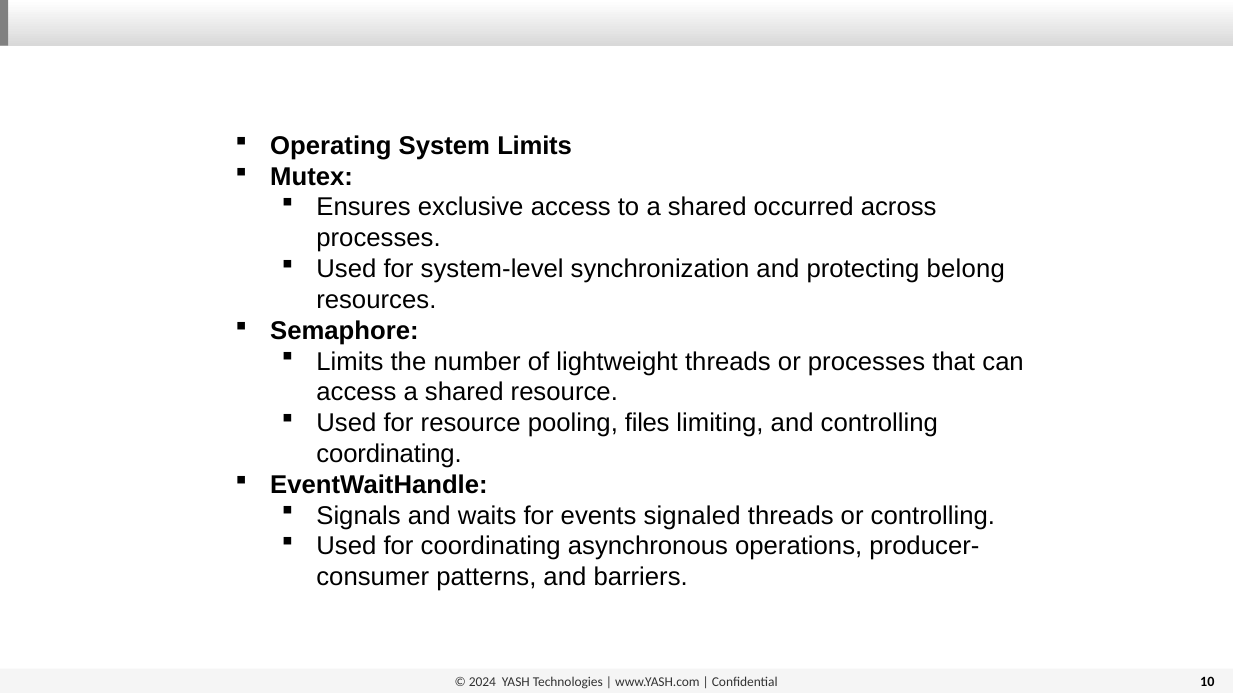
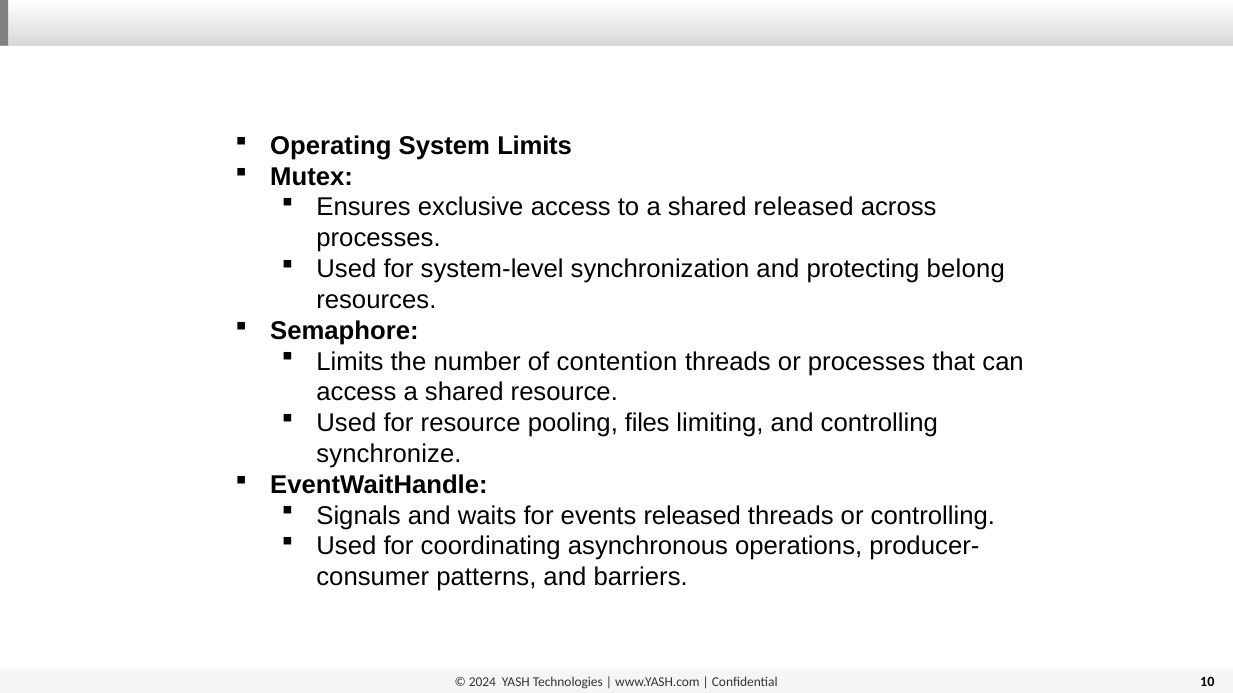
shared occurred: occurred -> released
lightweight: lightweight -> contention
coordinating at (389, 454): coordinating -> synchronize
events signaled: signaled -> released
